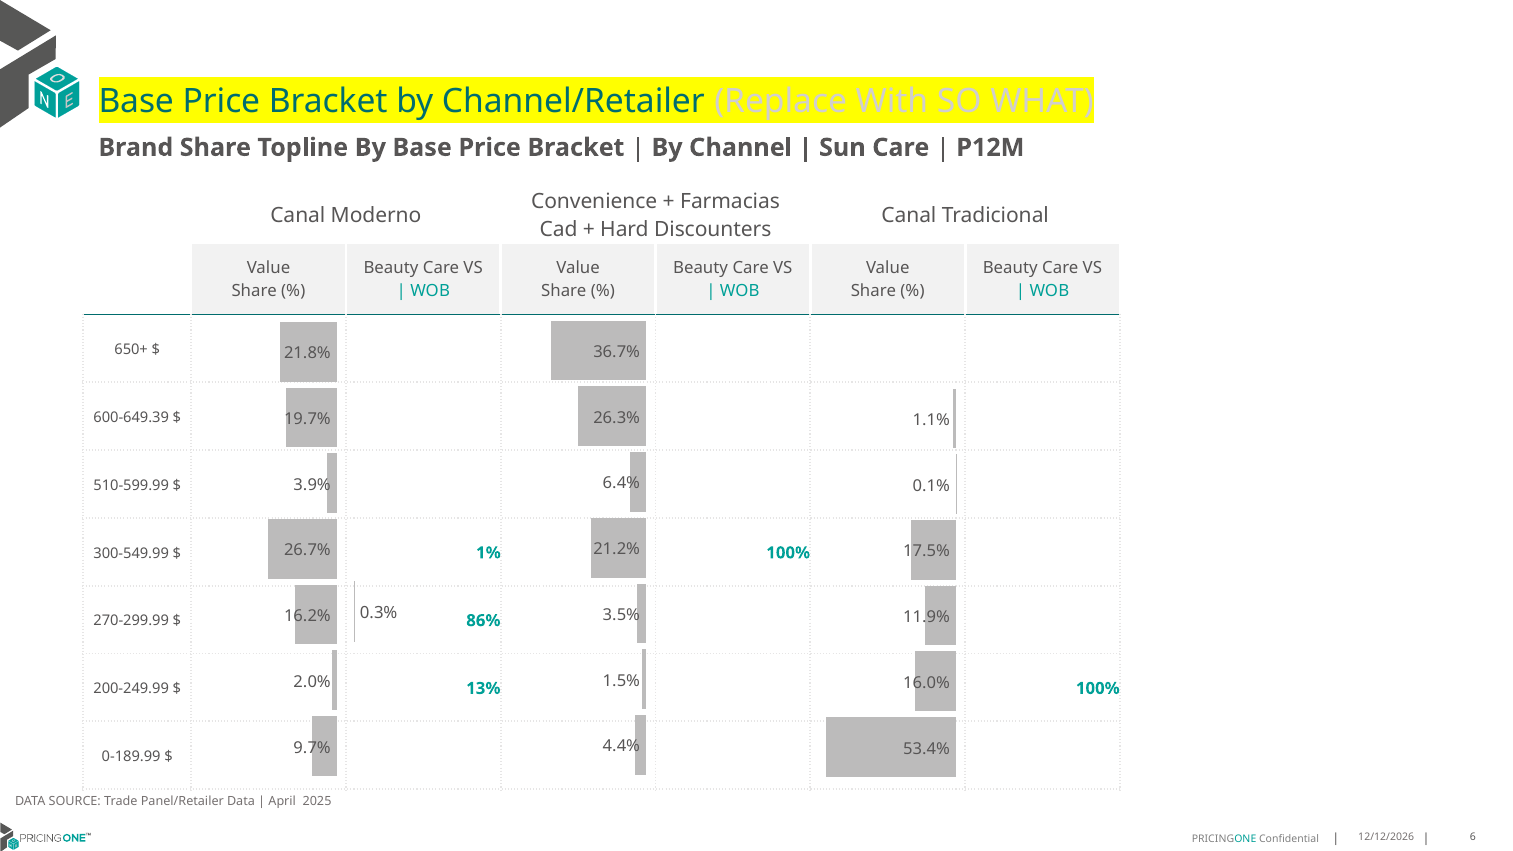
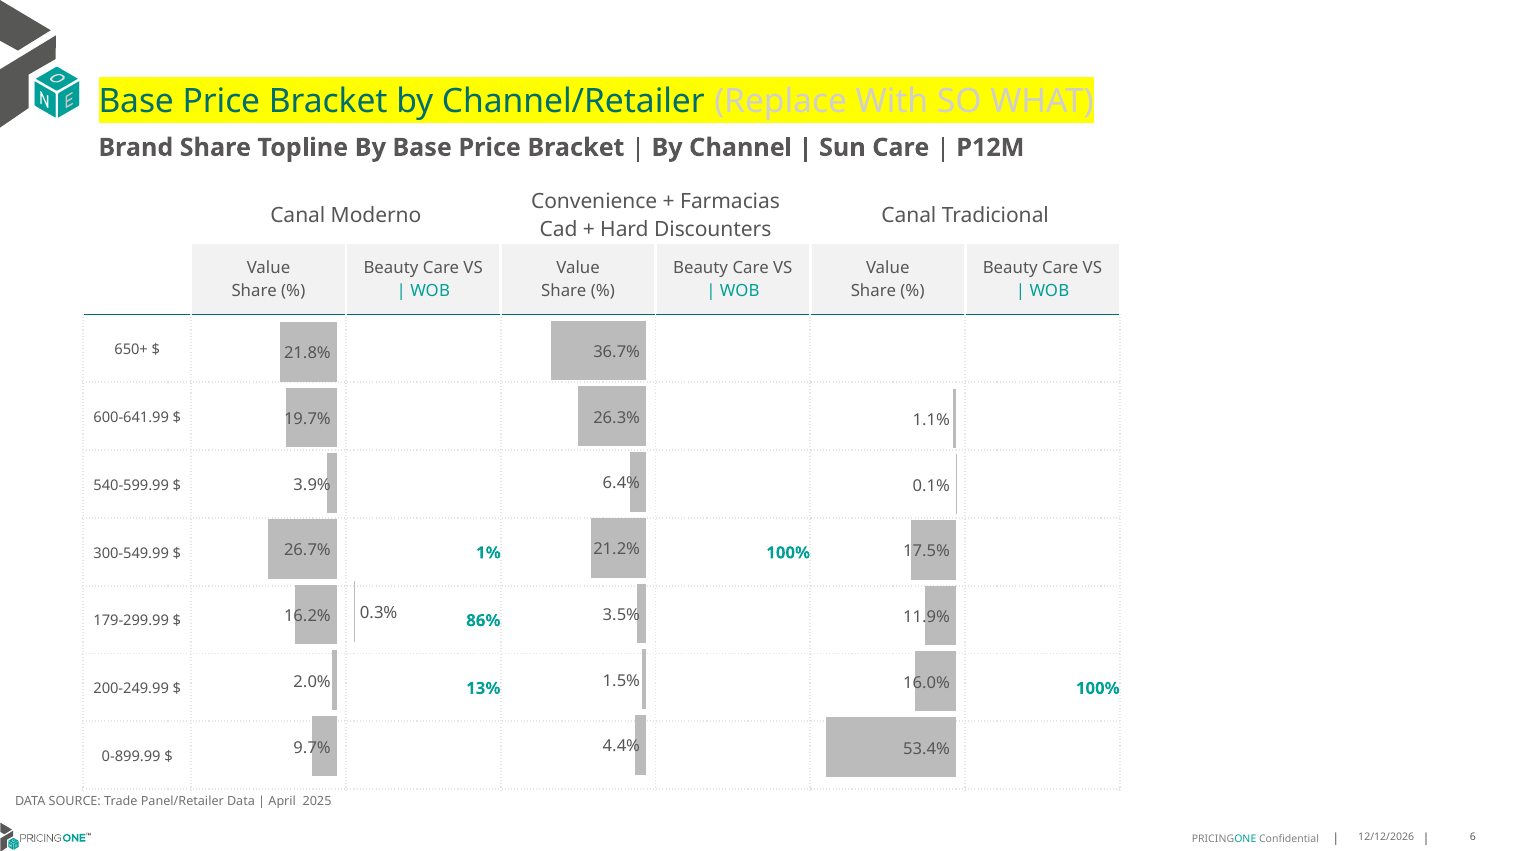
600-649.39: 600-649.39 -> 600-641.99
510-599.99: 510-599.99 -> 540-599.99
270-299.99: 270-299.99 -> 179-299.99
0-189.99: 0-189.99 -> 0-899.99
